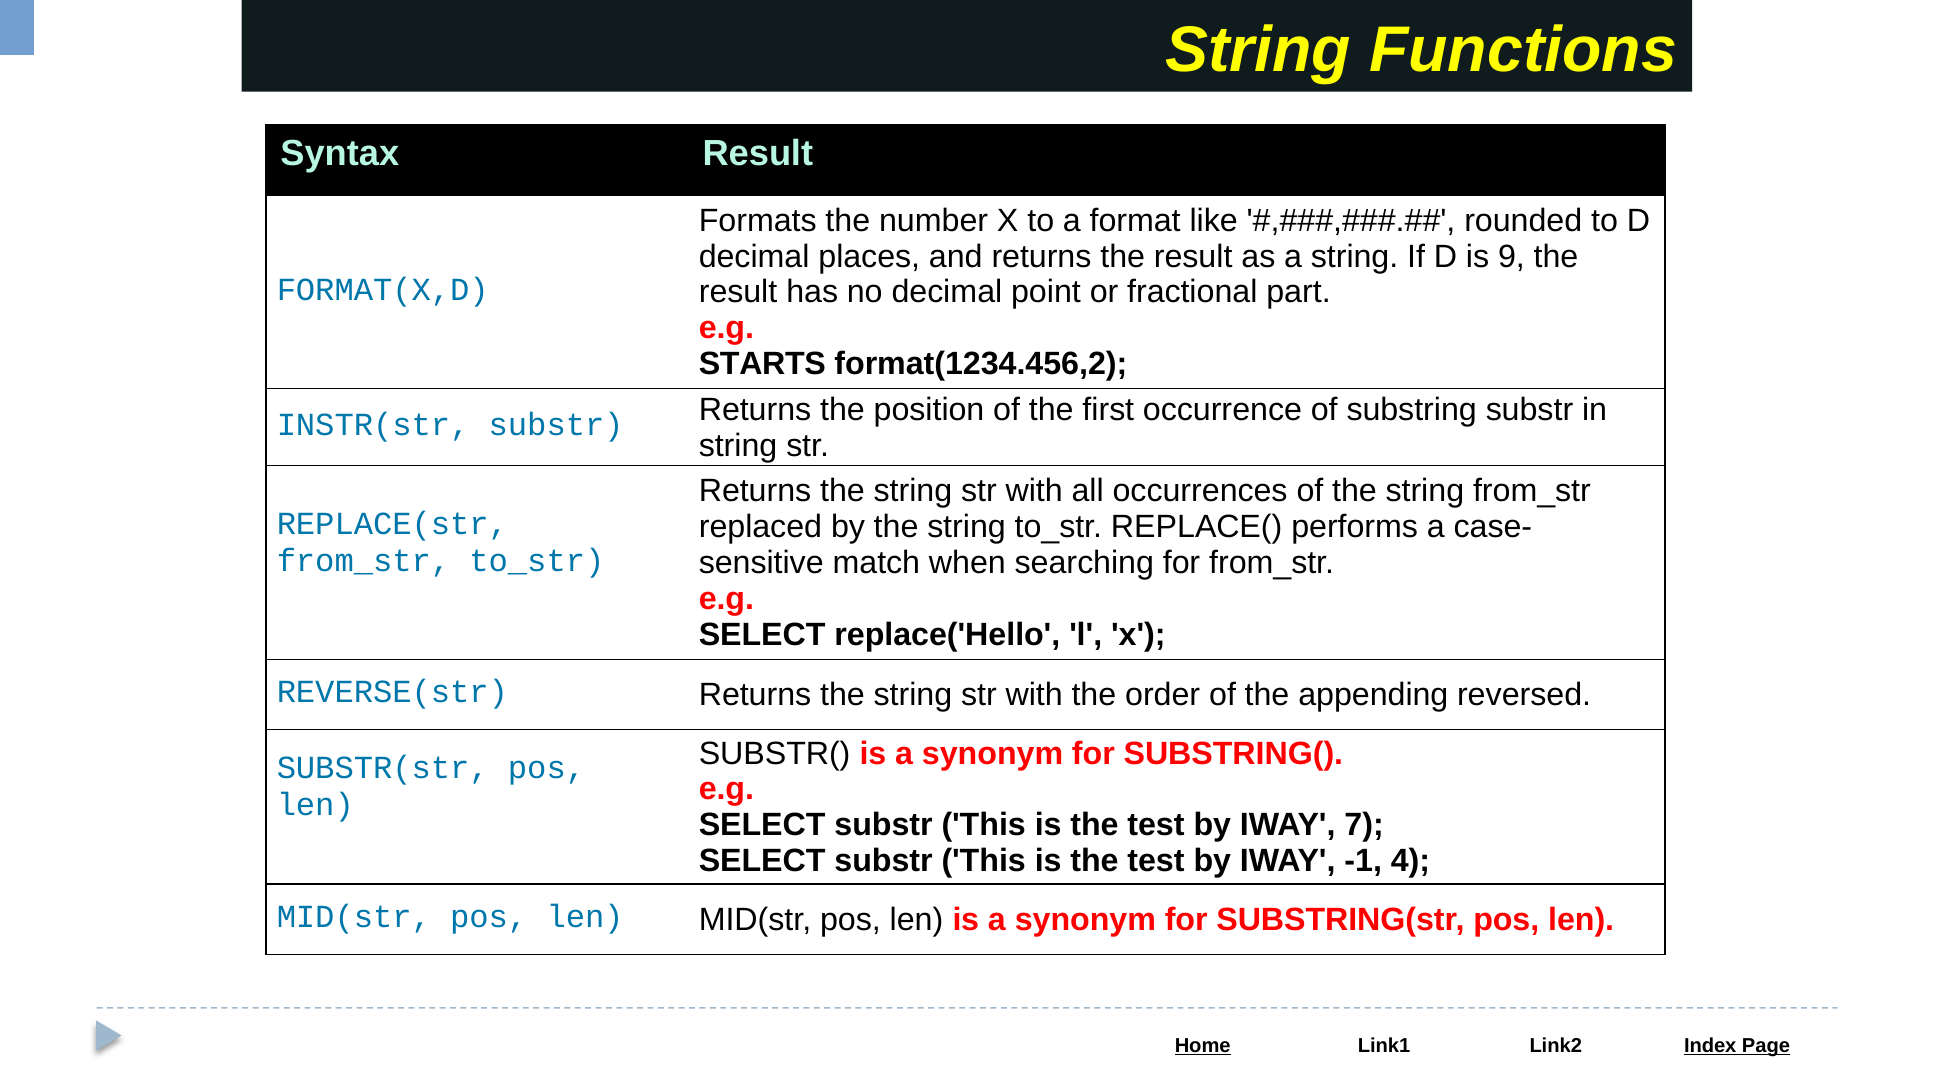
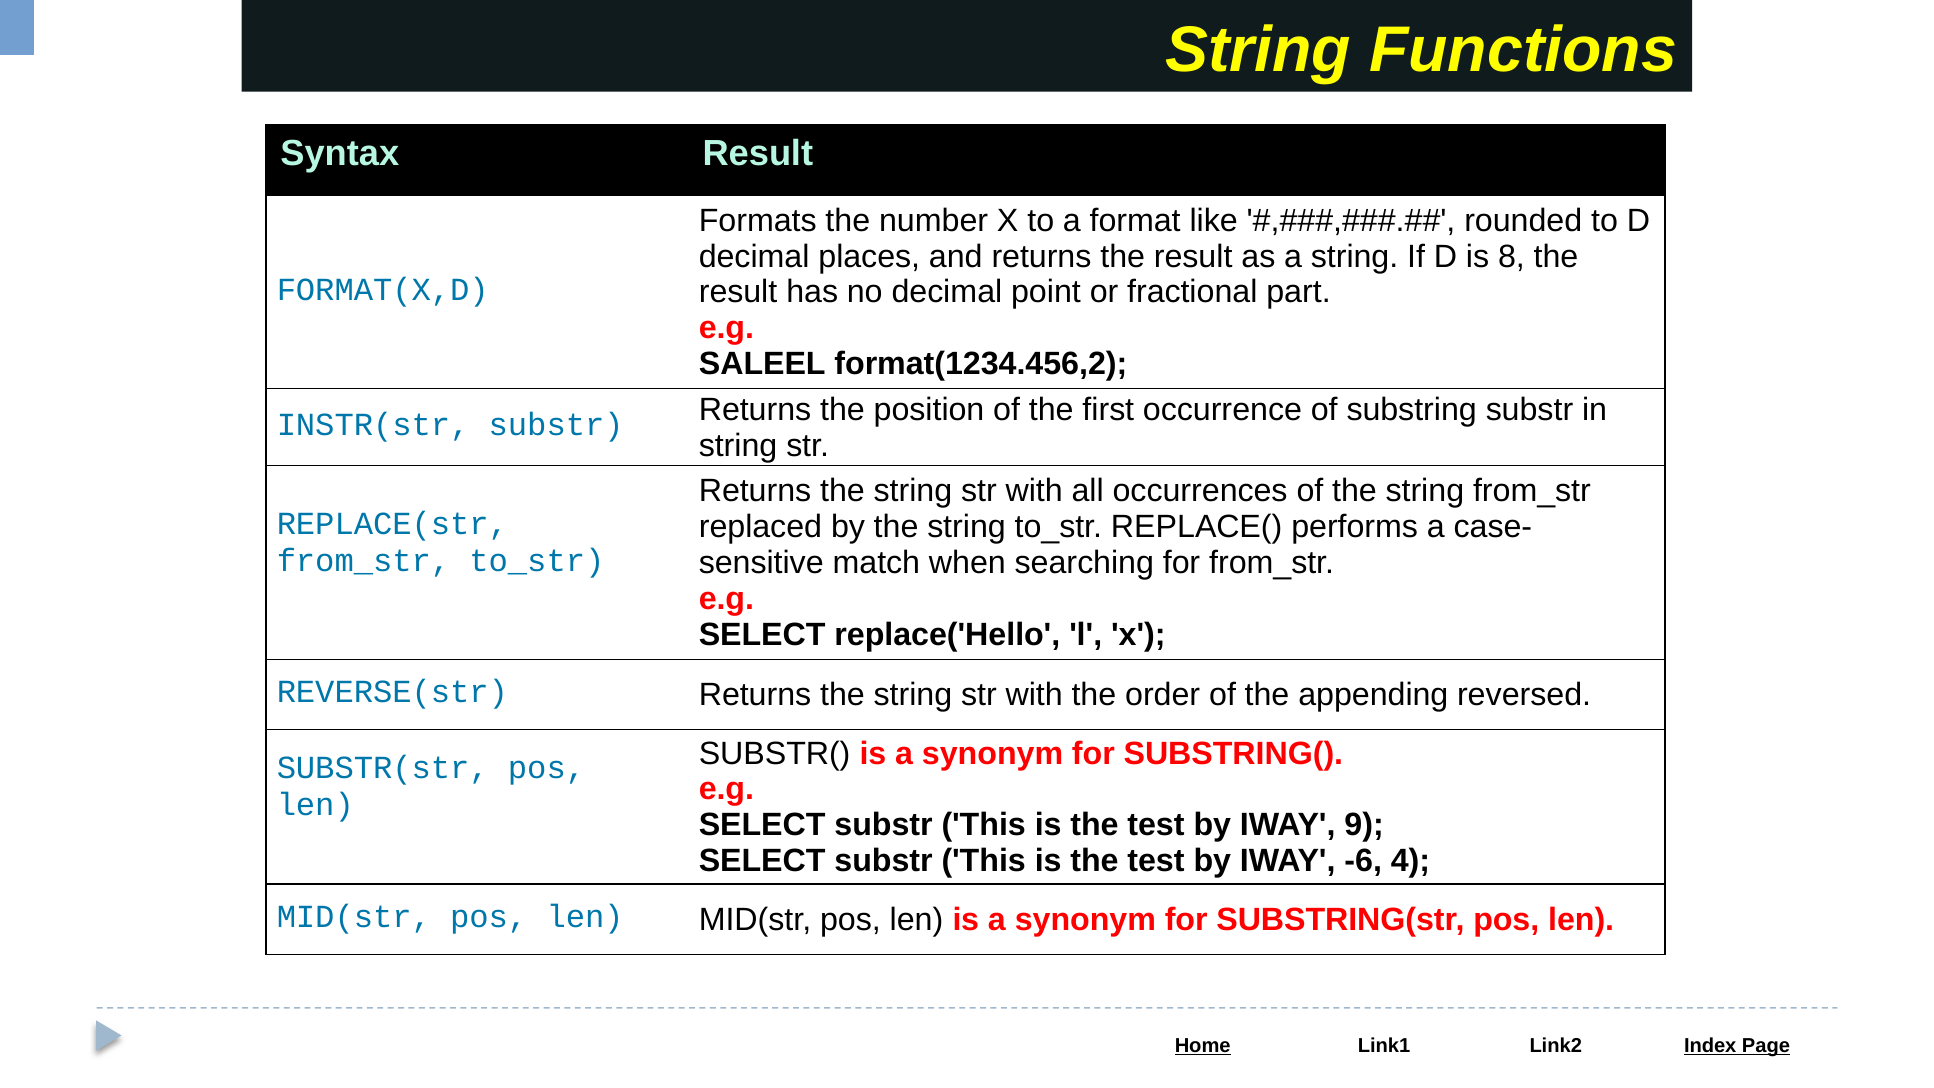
9: 9 -> 8
STARTS: STARTS -> SALEEL
7: 7 -> 9
-1: -1 -> -6
